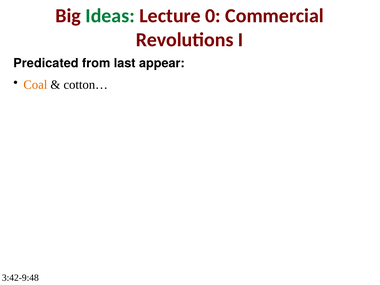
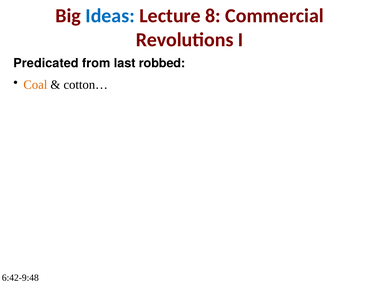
Ideas colour: green -> blue
0: 0 -> 8
appear: appear -> robbed
3:42-9:48: 3:42-9:48 -> 6:42-9:48
